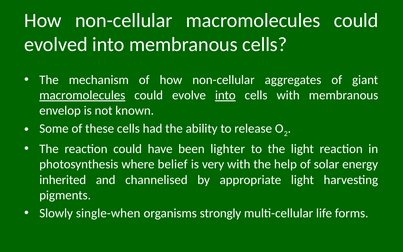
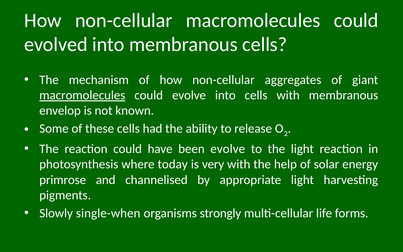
into at (225, 95) underline: present -> none
been lighter: lighter -> evolve
belief: belief -> today
inherited: inherited -> primrose
